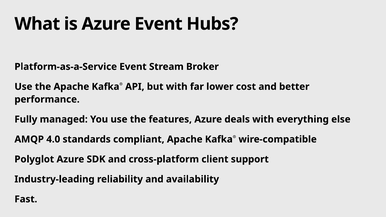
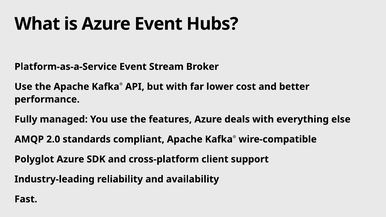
4.0: 4.0 -> 2.0
